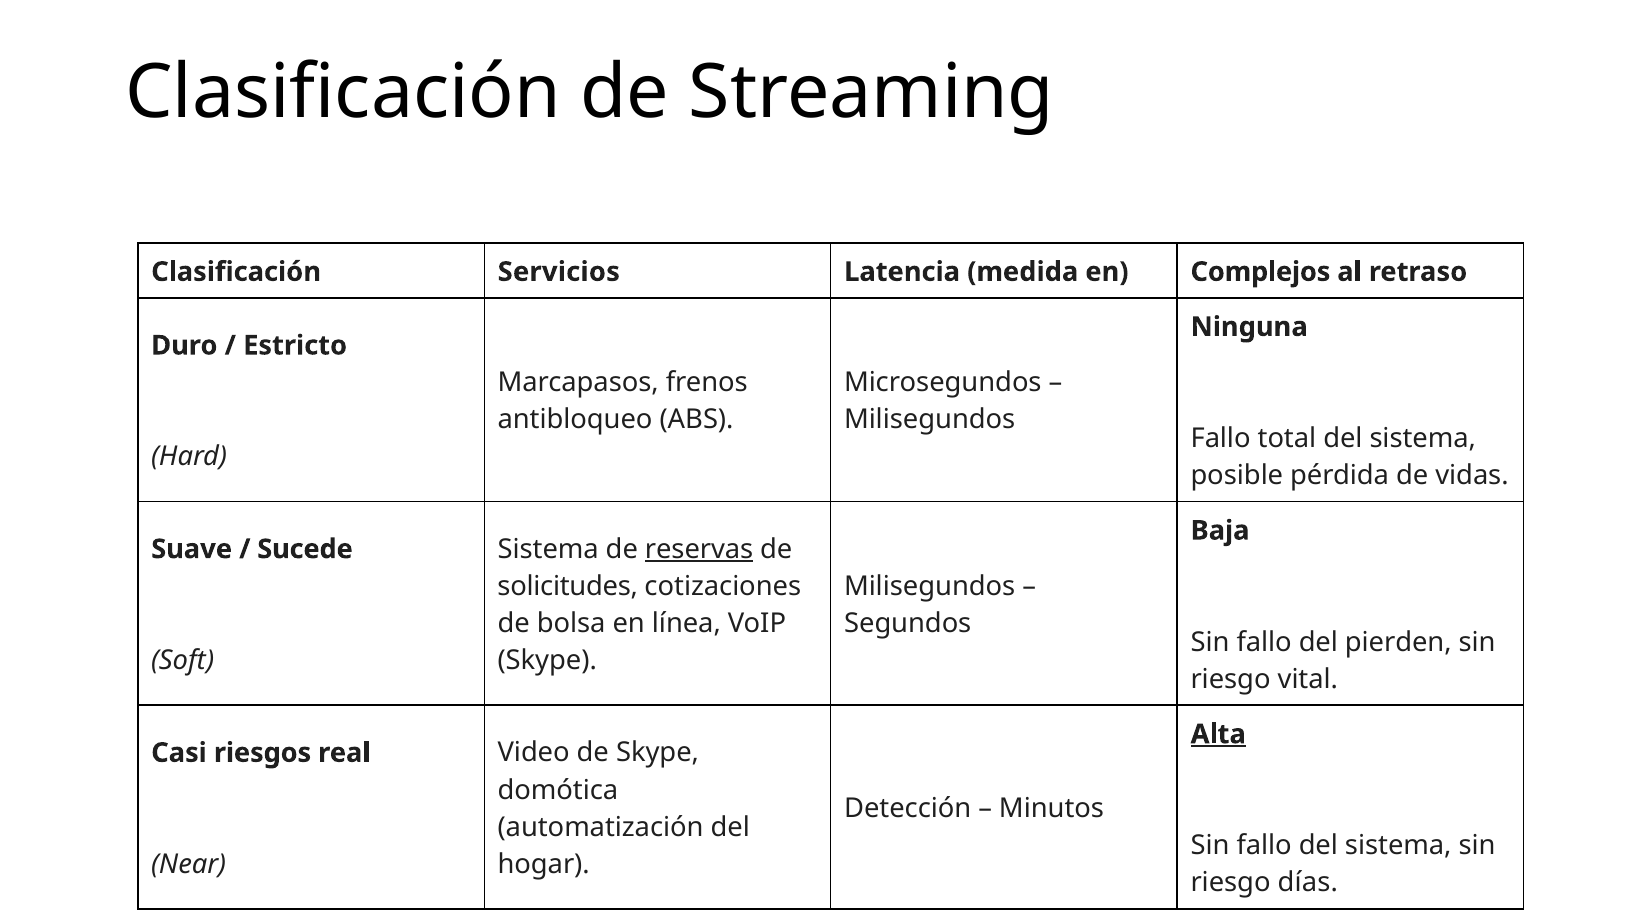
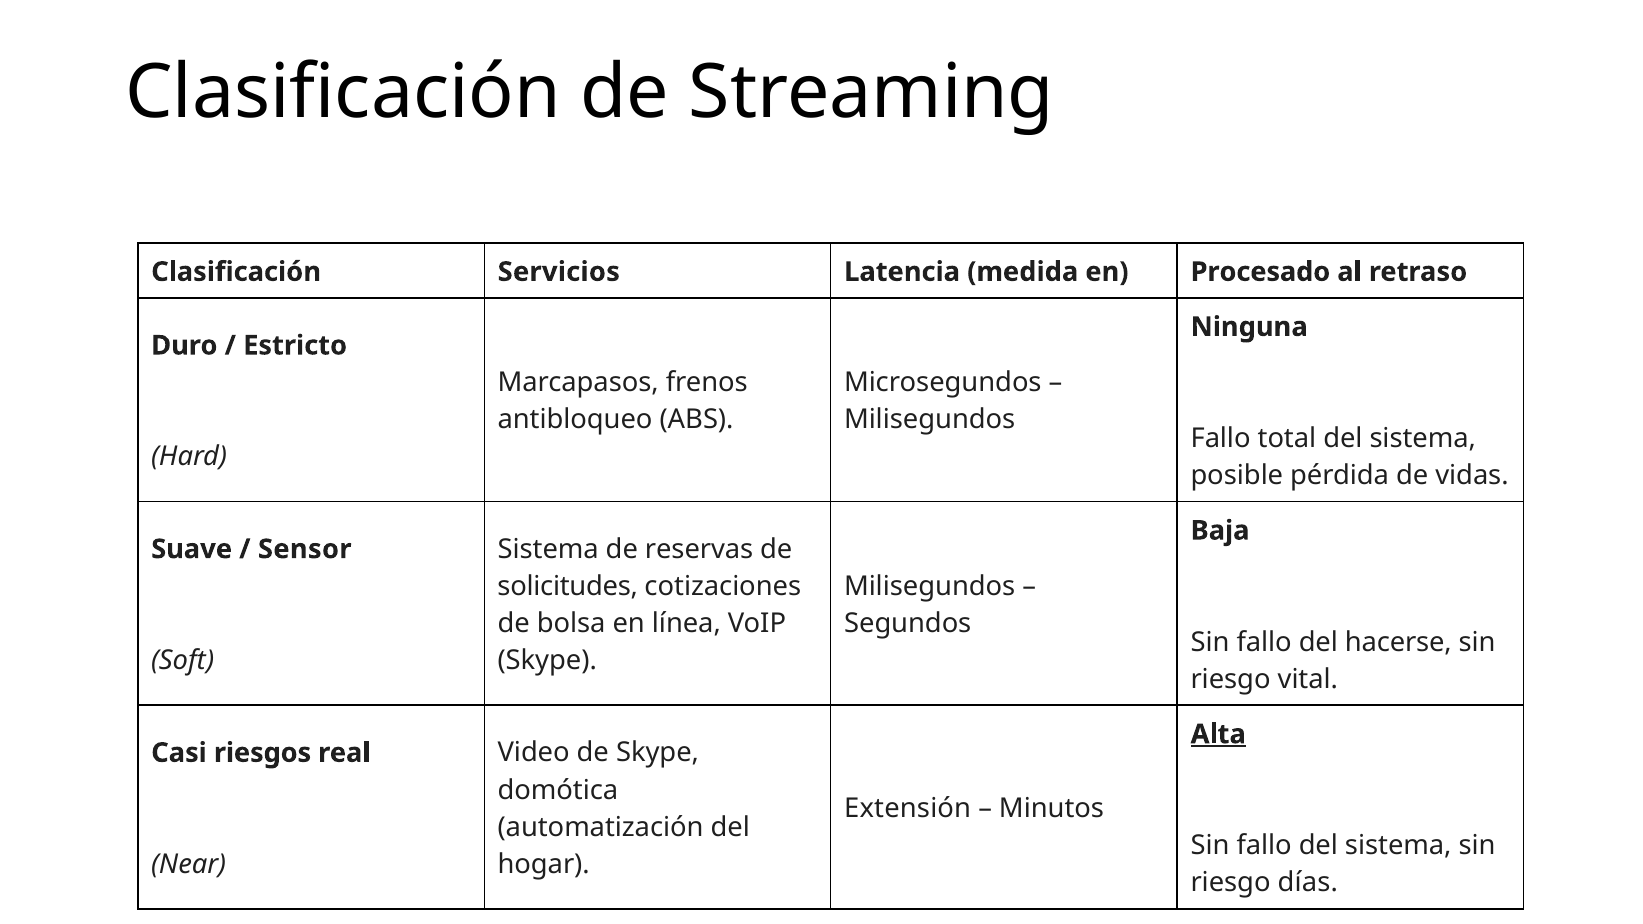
Complejos: Complejos -> Procesado
reservas underline: present -> none
Sucede: Sucede -> Sensor
pierden: pierden -> hacerse
Detección: Detección -> Extensión
